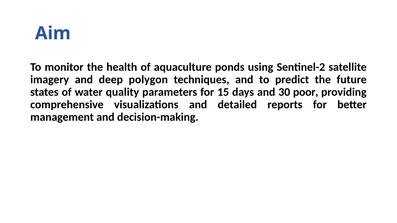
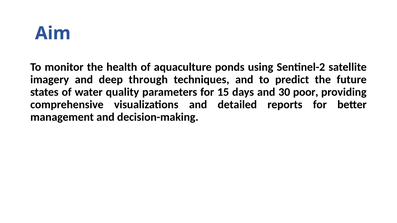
polygon: polygon -> through
